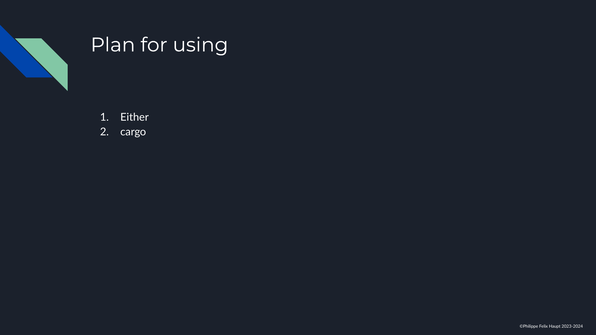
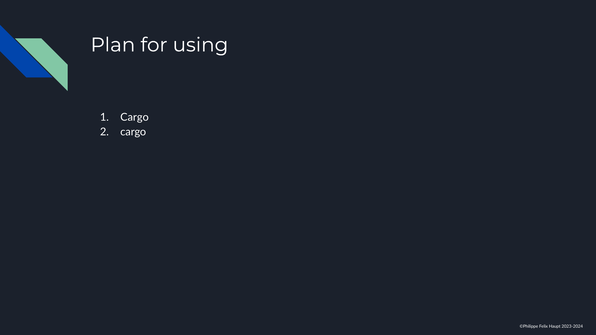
Either at (135, 117): Either -> Cargo
